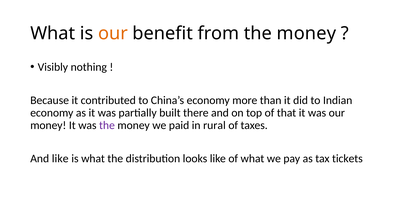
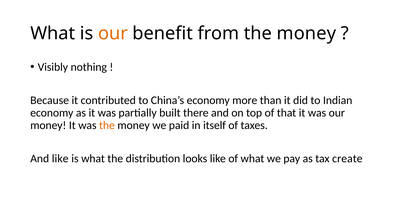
the at (107, 125) colour: purple -> orange
rural: rural -> itself
tickets: tickets -> create
